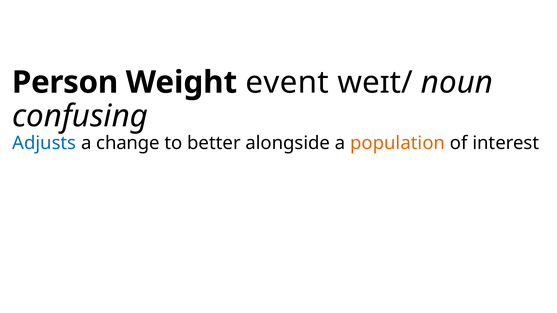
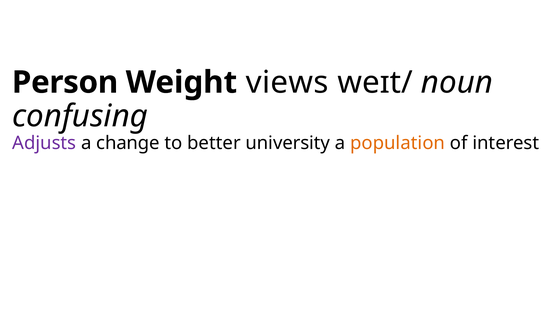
event: event -> views
Adjusts colour: blue -> purple
alongside: alongside -> university
